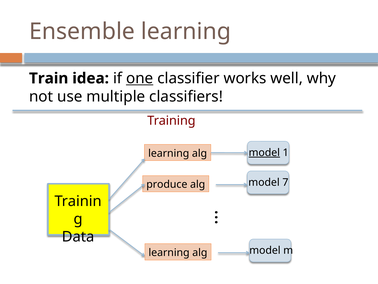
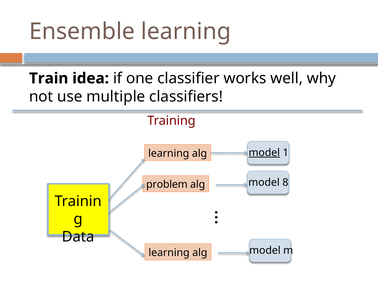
one underline: present -> none
7: 7 -> 8
produce: produce -> problem
